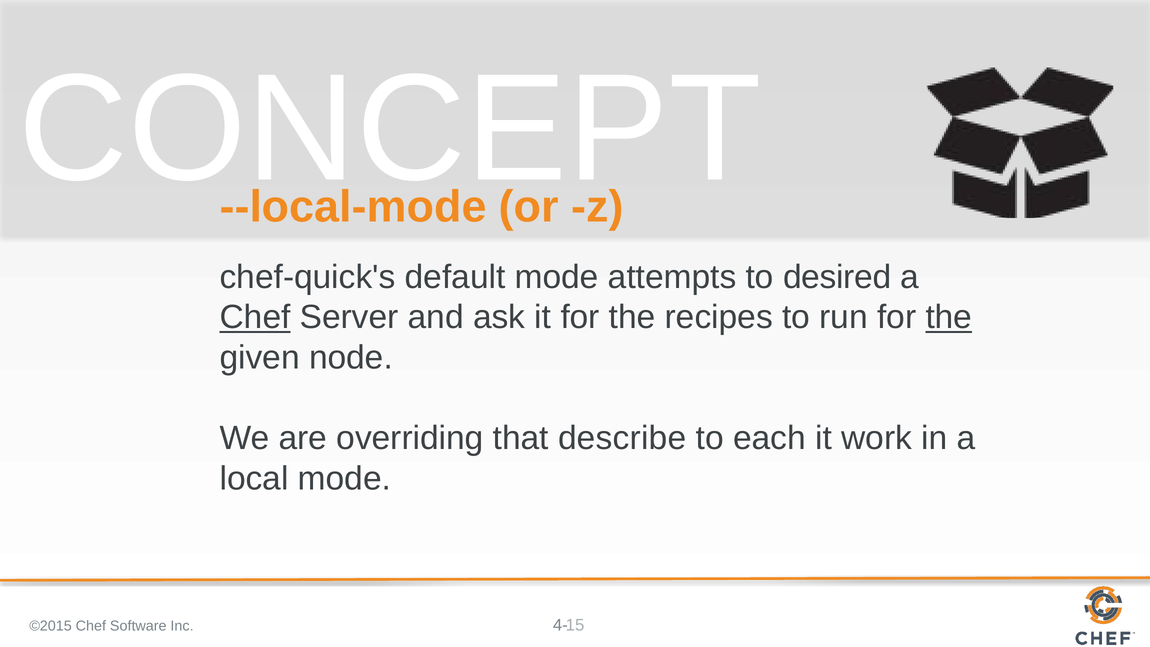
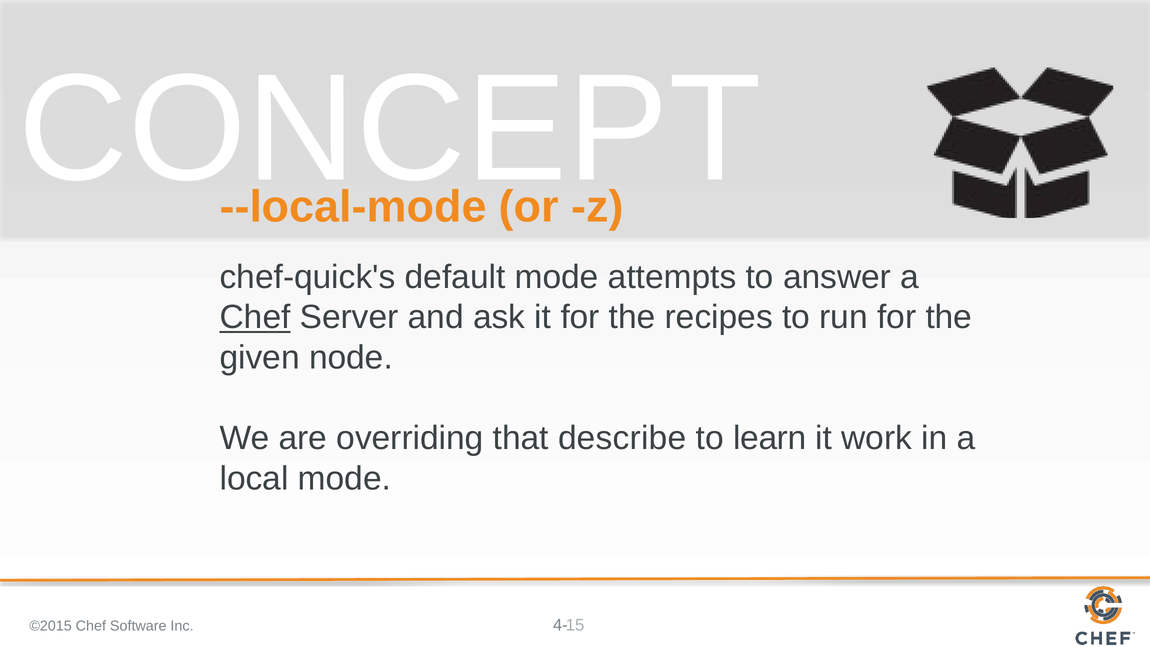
desired: desired -> answer
the at (949, 317) underline: present -> none
each: each -> learn
